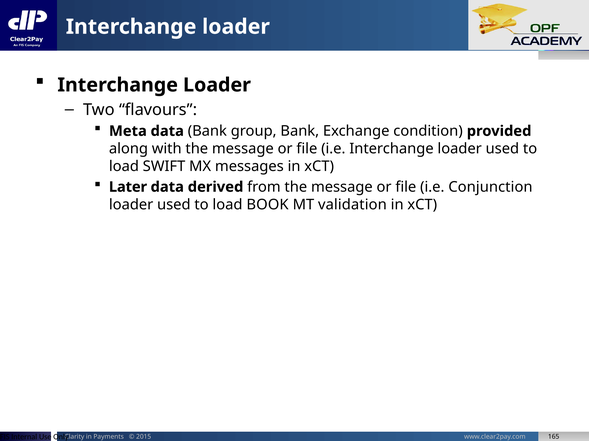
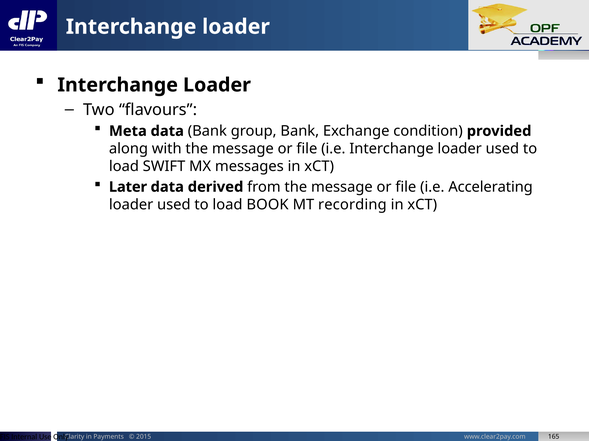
Conjunction: Conjunction -> Accelerating
validation: validation -> recording
